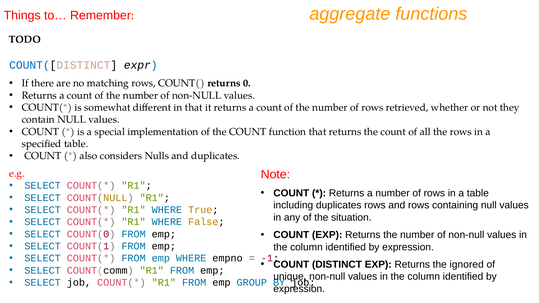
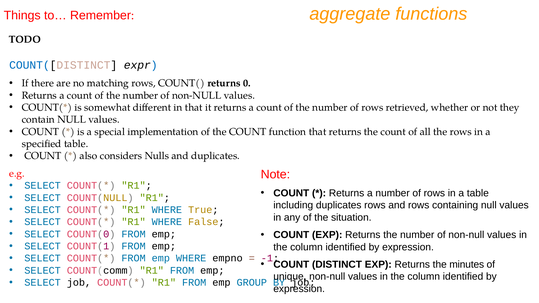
ignored: ignored -> minutes
